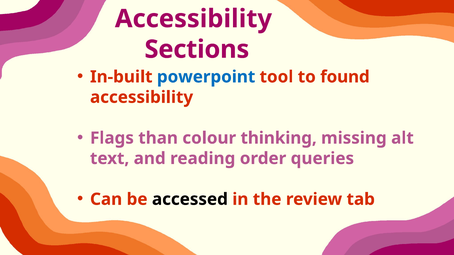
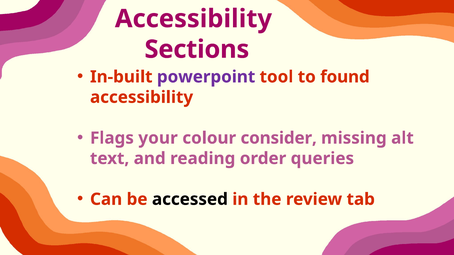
powerpoint colour: blue -> purple
than: than -> your
thinking: thinking -> consider
